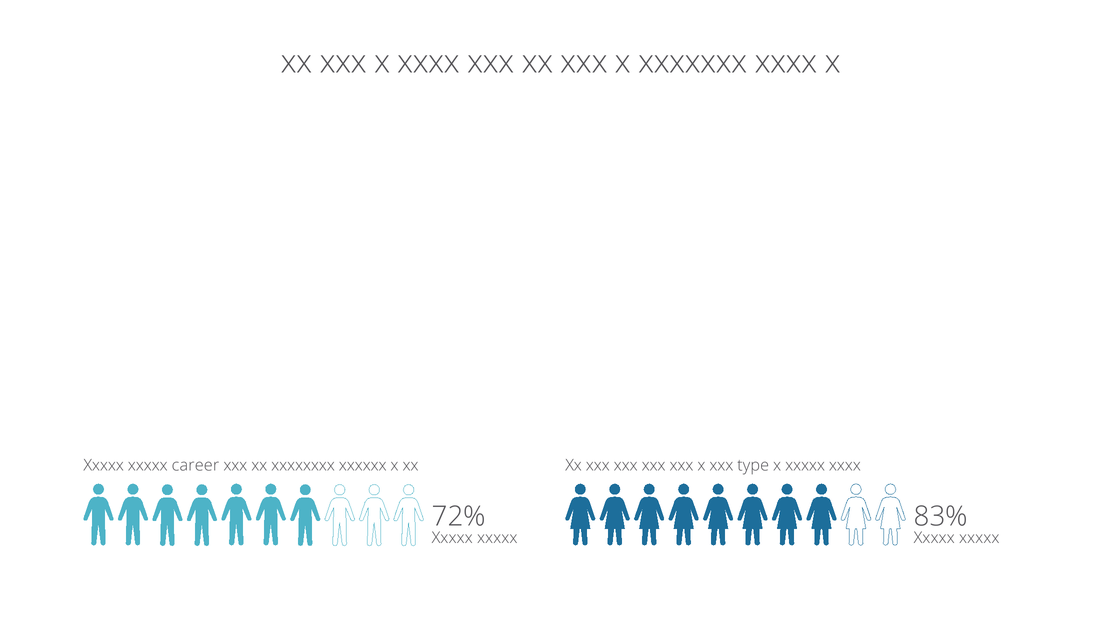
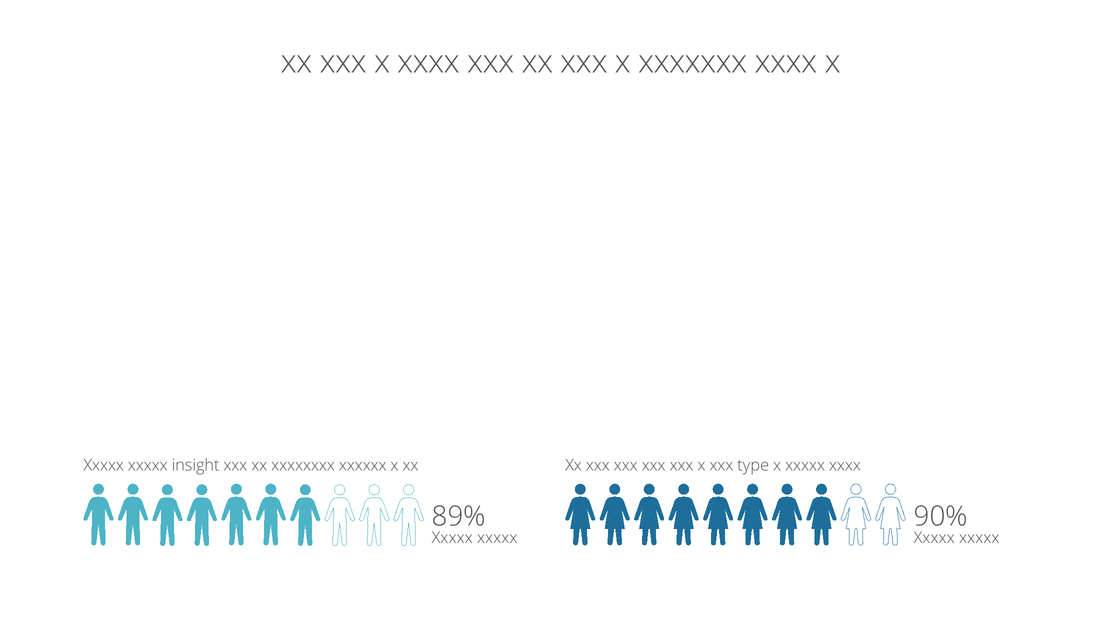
career: career -> insight
72%: 72% -> 89%
83%: 83% -> 90%
